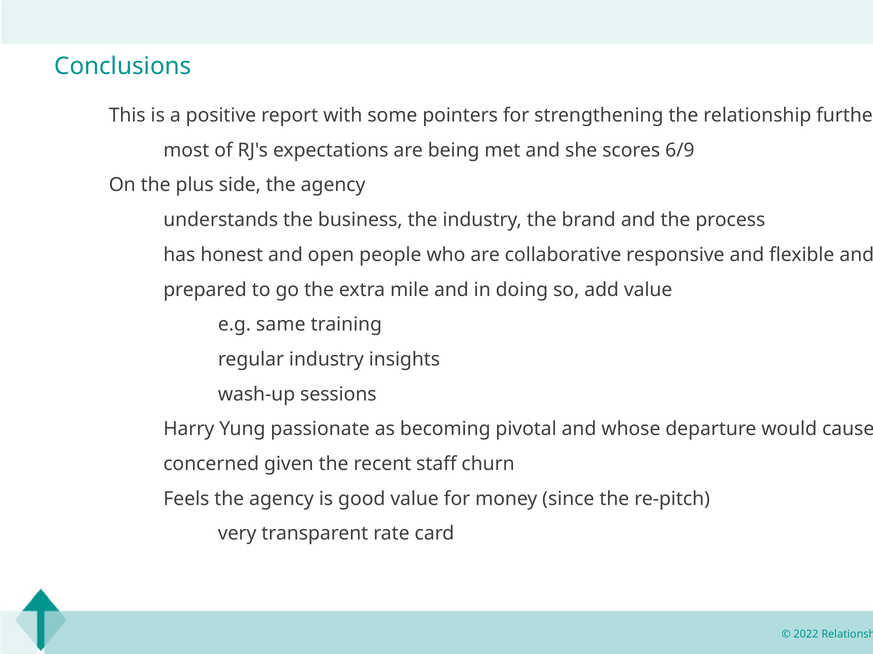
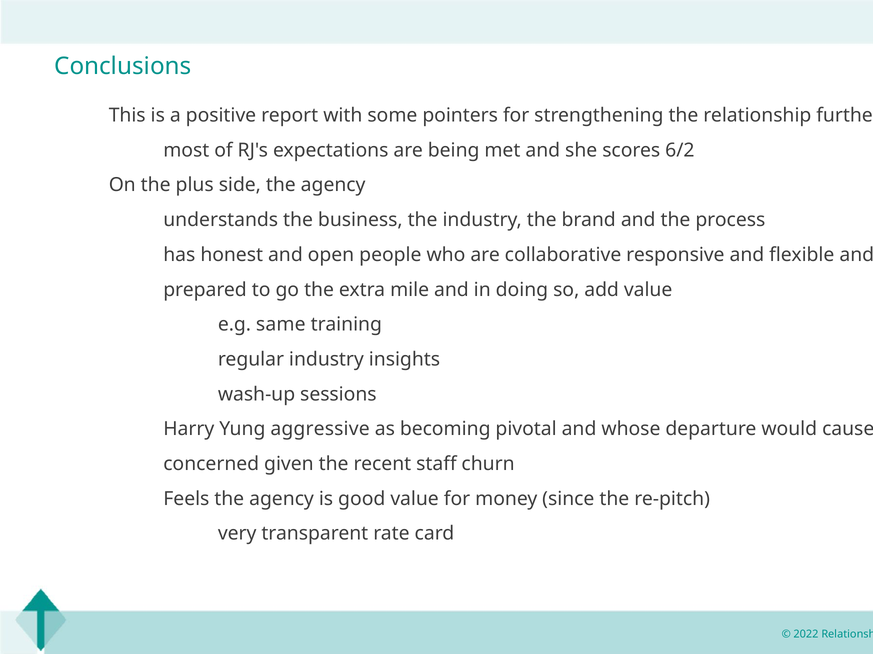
6/9: 6/9 -> 6/2
passionate: passionate -> aggressive
